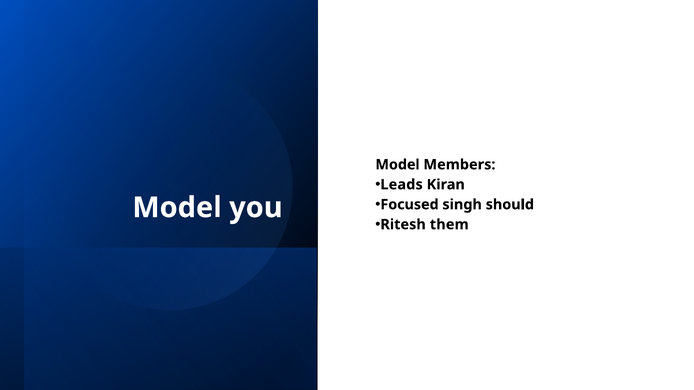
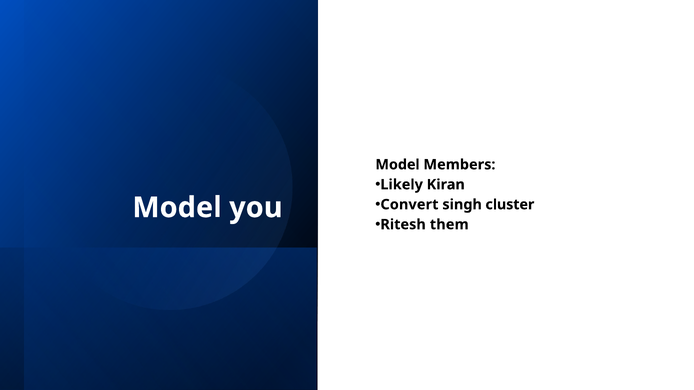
Leads: Leads -> Likely
Focused: Focused -> Convert
should: should -> cluster
